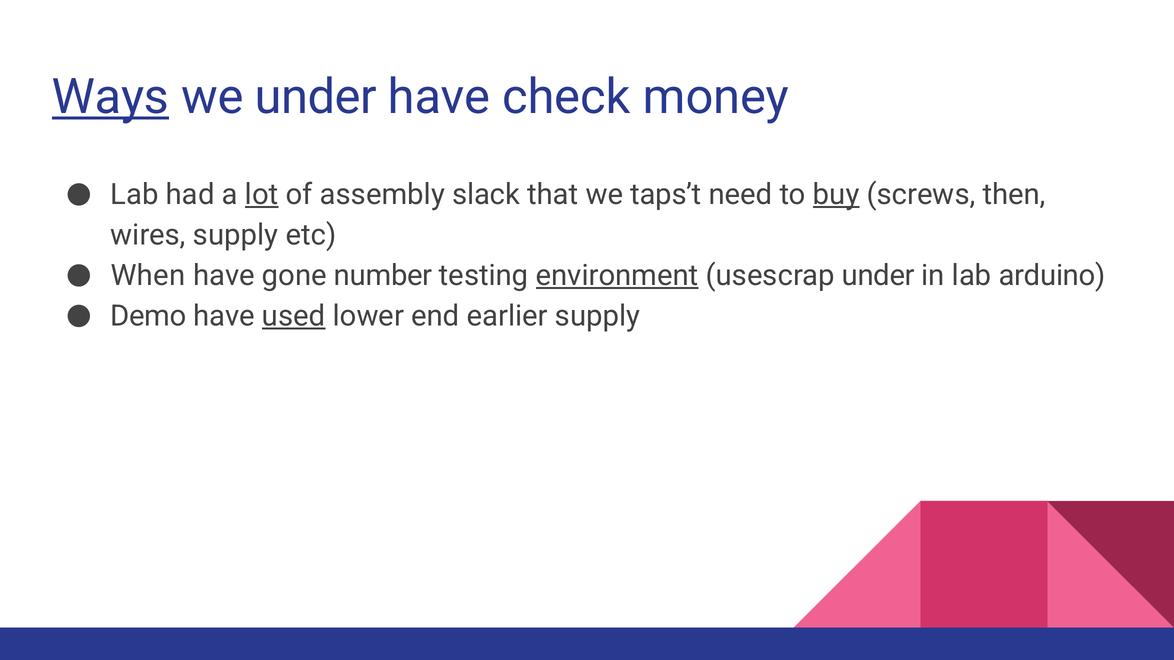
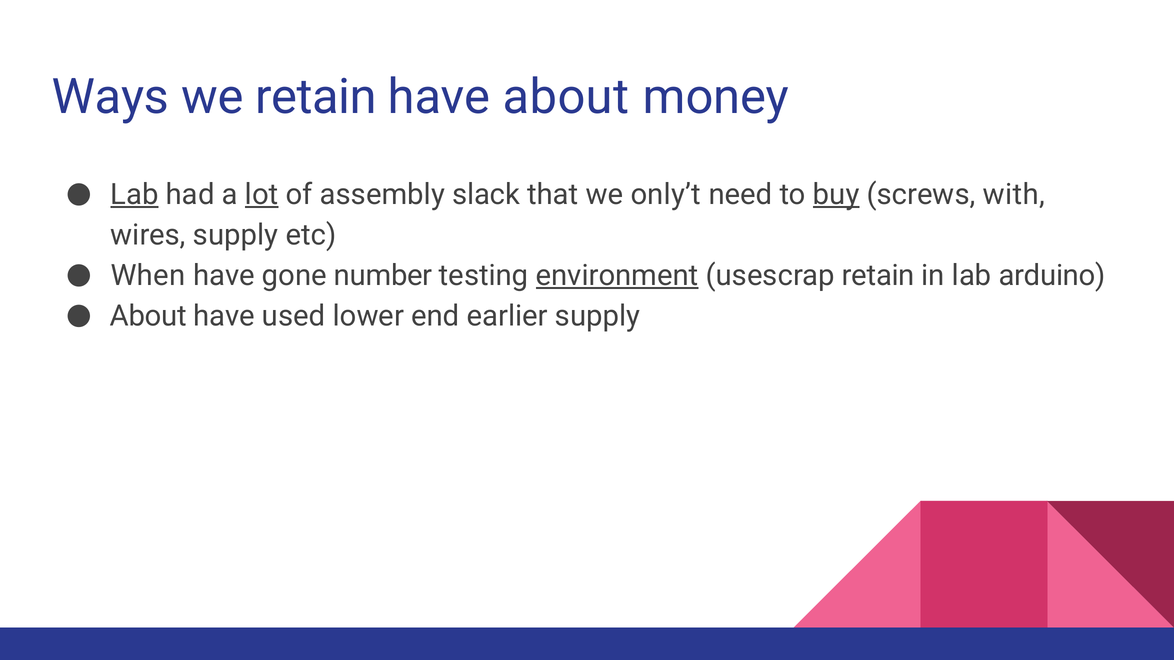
Ways underline: present -> none
we under: under -> retain
have check: check -> about
Lab at (135, 195) underline: none -> present
taps’t: taps’t -> only’t
then: then -> with
usescrap under: under -> retain
Demo at (148, 316): Demo -> About
used underline: present -> none
